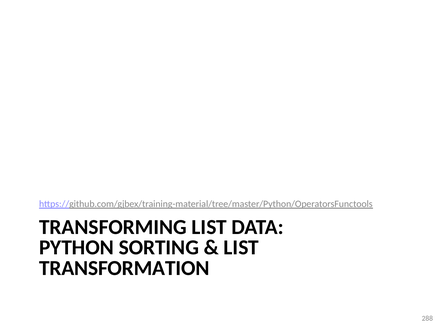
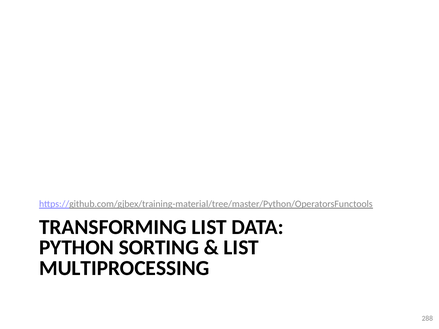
TRANSFORMATION: TRANSFORMATION -> MULTIPROCESSING
